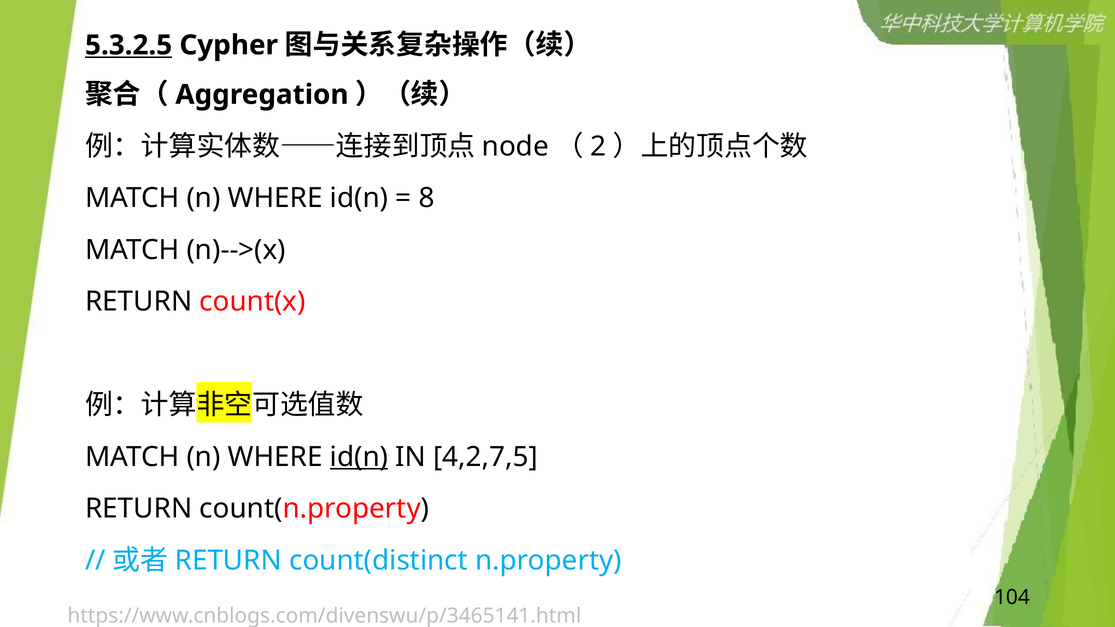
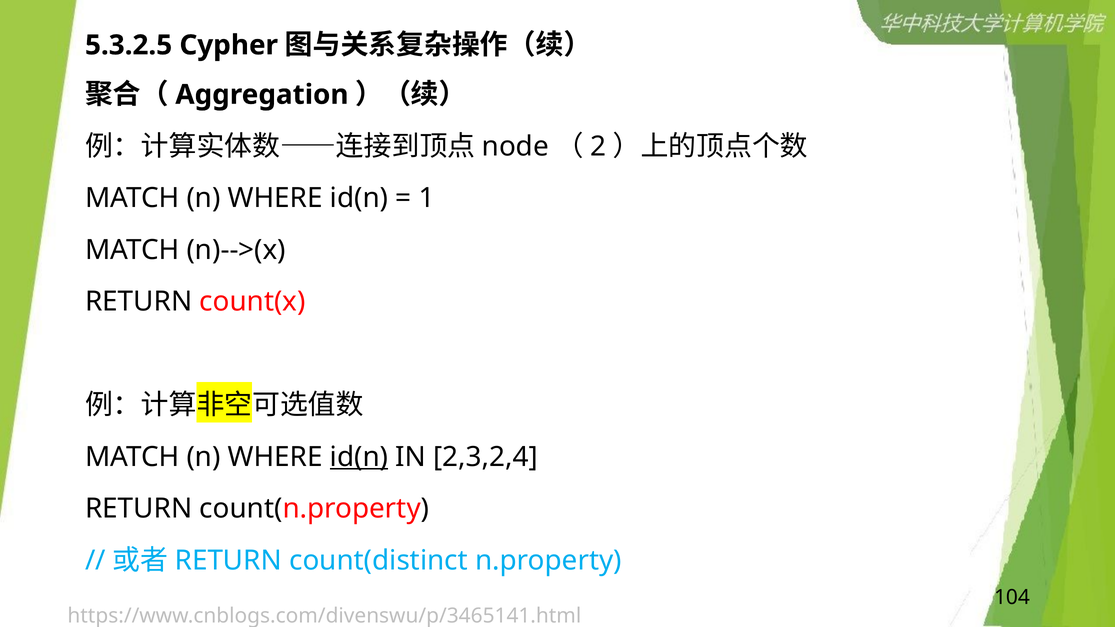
5.3.2.5 underline: present -> none
8: 8 -> 1
4,2,7,5: 4,2,7,5 -> 2,3,2,4
